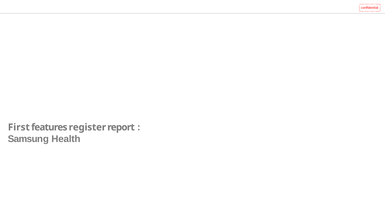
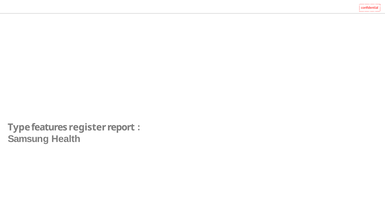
First: First -> Type
